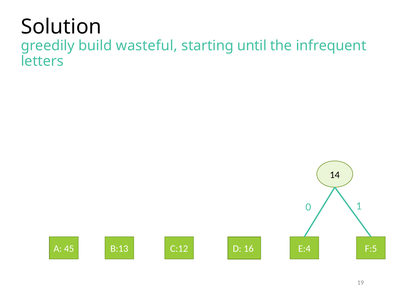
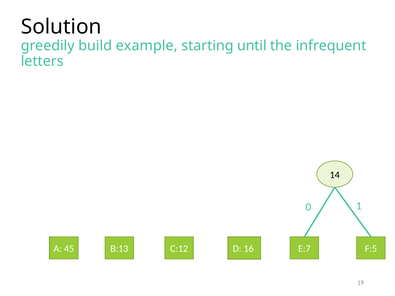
wasteful: wasteful -> example
E:4: E:4 -> E:7
